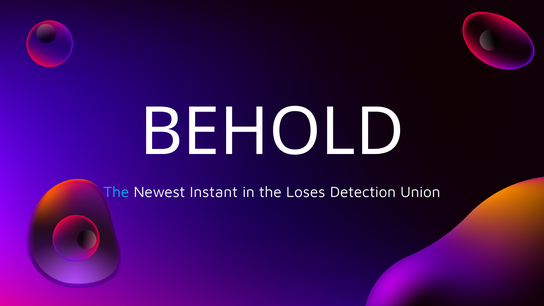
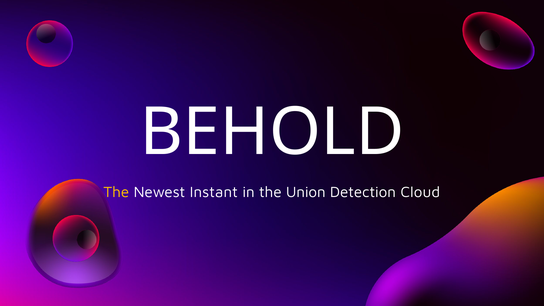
The at (116, 192) colour: light blue -> yellow
Loses: Loses -> Union
Union: Union -> Cloud
